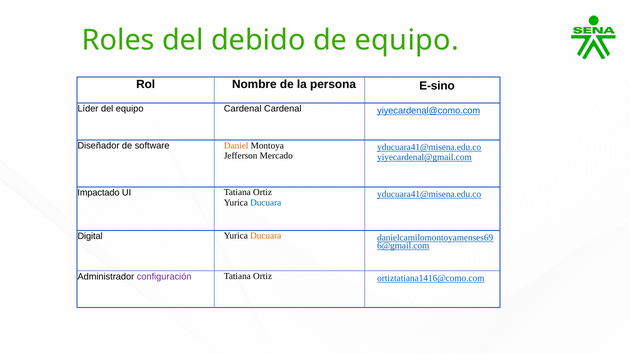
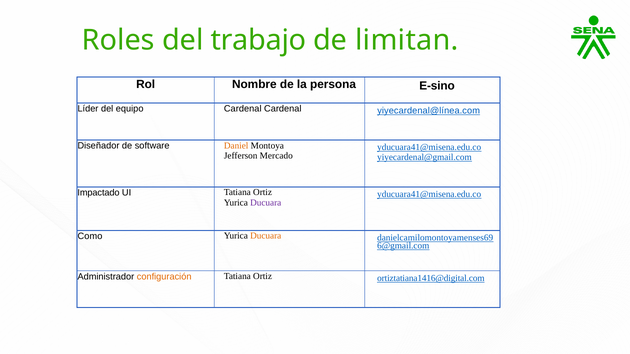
debido: debido -> trabajo
de equipo: equipo -> limitan
yiyecardenal@como.com: yiyecardenal@como.com -> yiyecardenal@línea.com
Ducuara at (266, 203) colour: blue -> purple
Digital: Digital -> Como
configuración colour: purple -> orange
ortiztatiana1416@como.com: ortiztatiana1416@como.com -> ortiztatiana1416@digital.com
